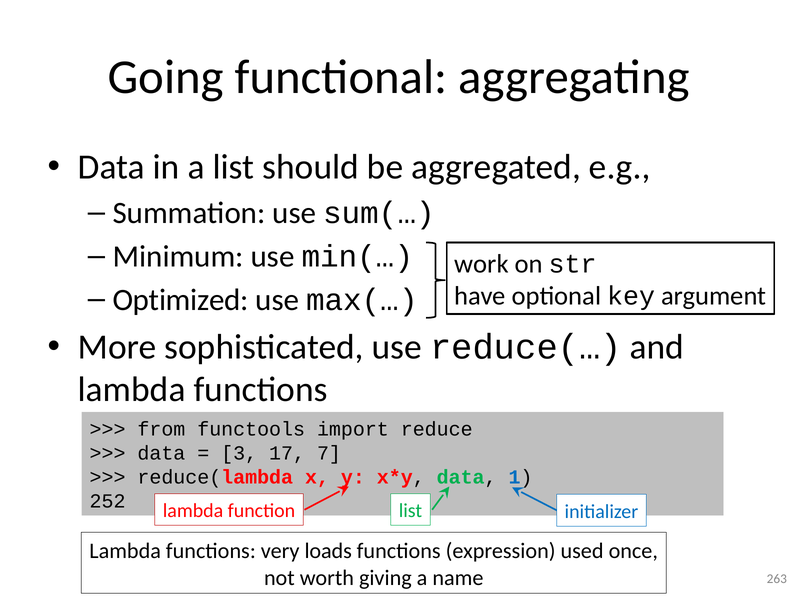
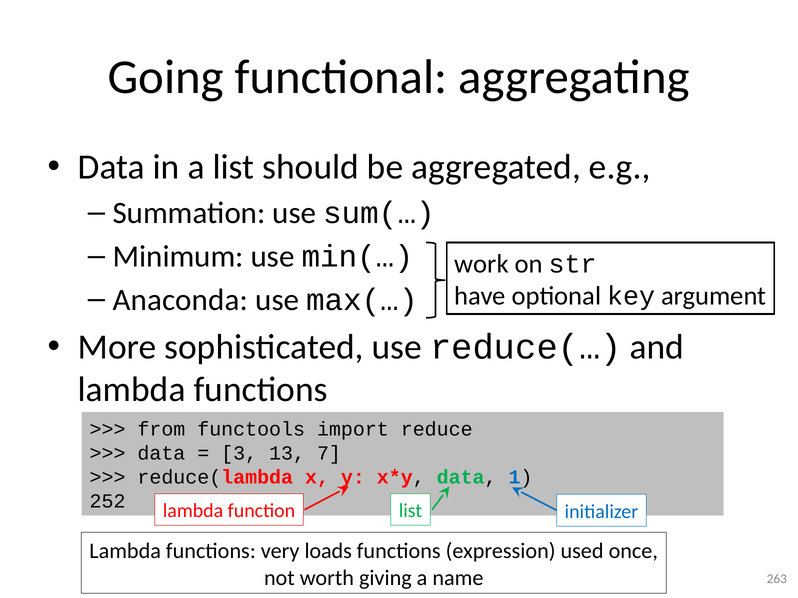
Optimized: Optimized -> Anaconda
17: 17 -> 13
